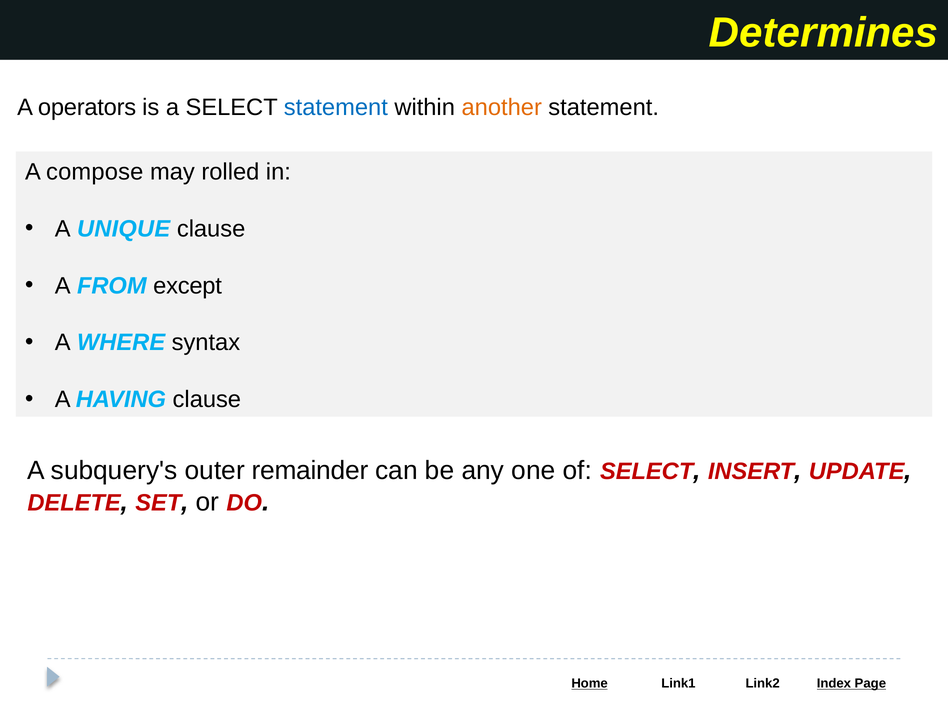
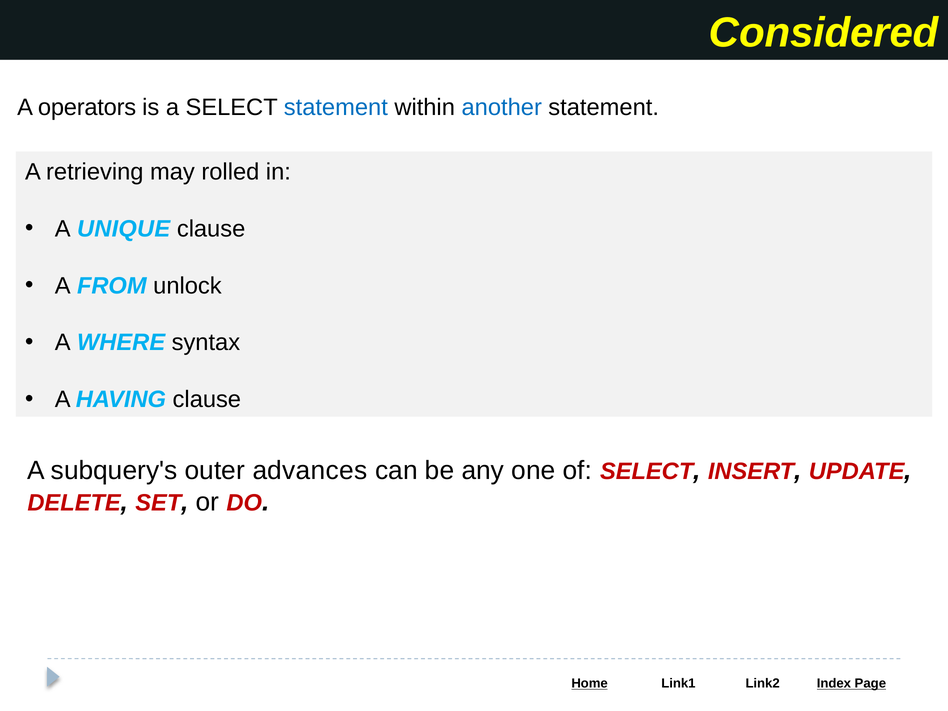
Determines: Determines -> Considered
another colour: orange -> blue
compose: compose -> retrieving
except: except -> unlock
remainder: remainder -> advances
